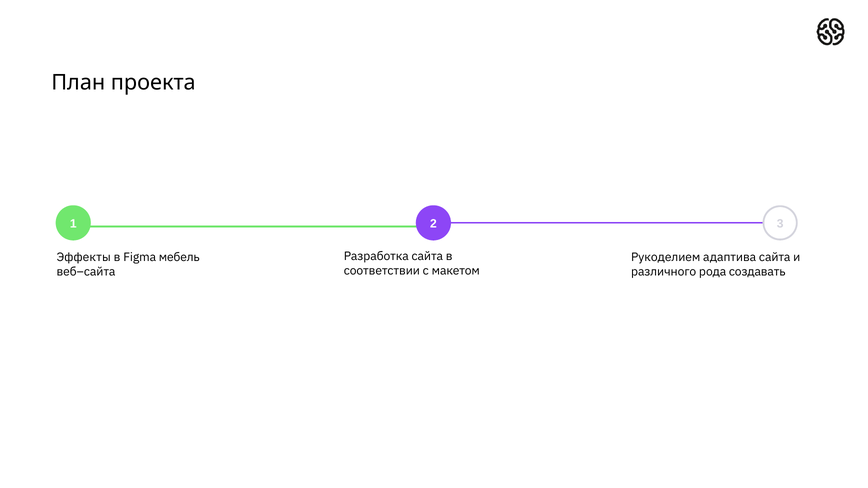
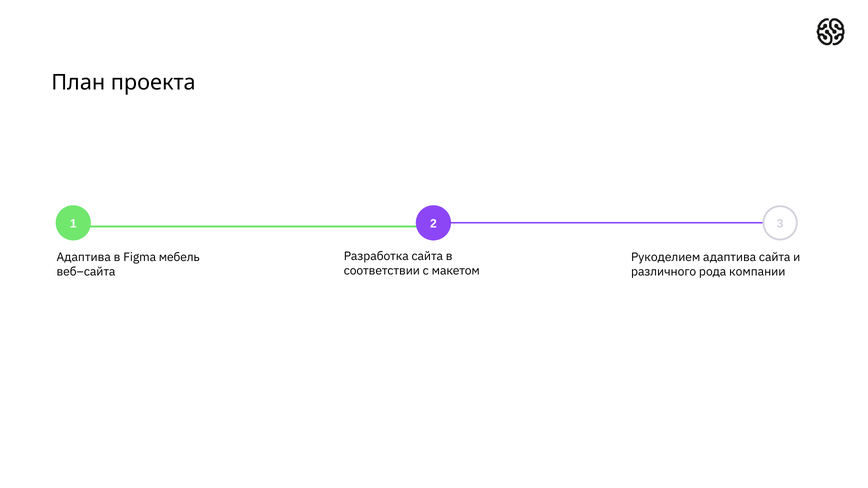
Эффекты at (84, 257): Эффекты -> Адаптива
создавать: создавать -> компании
